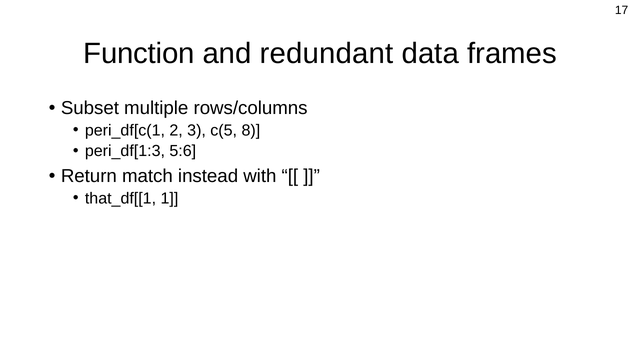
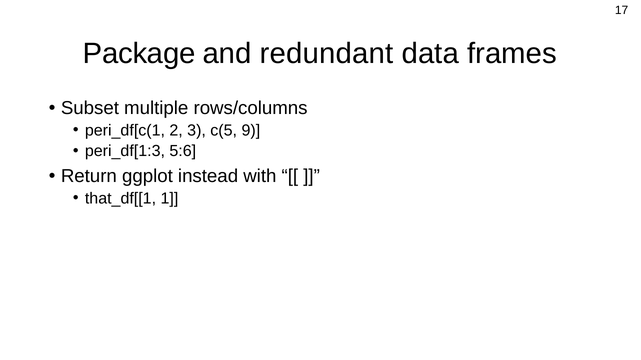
Function: Function -> Package
8: 8 -> 9
match: match -> ggplot
